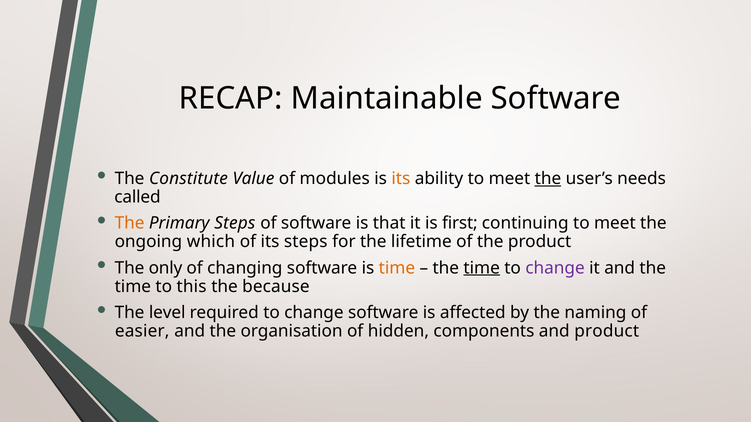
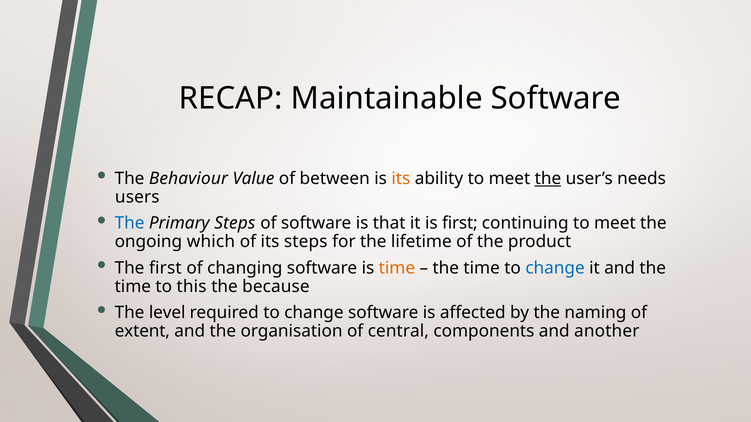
Constitute: Constitute -> Behaviour
modules: modules -> between
called: called -> users
The at (130, 223) colour: orange -> blue
The only: only -> first
time at (482, 268) underline: present -> none
change at (555, 268) colour: purple -> blue
easier: easier -> extent
hidden: hidden -> central
and product: product -> another
